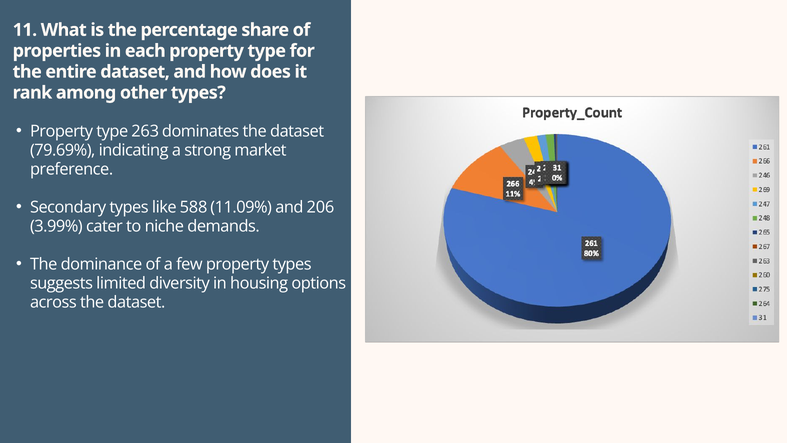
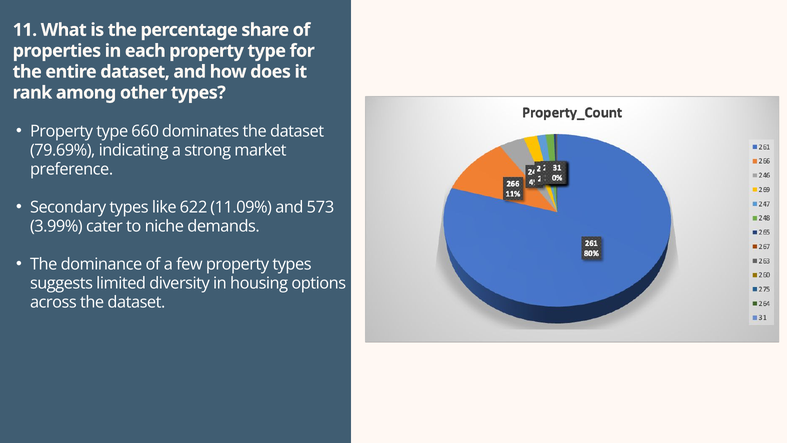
263: 263 -> 660
588: 588 -> 622
206: 206 -> 573
